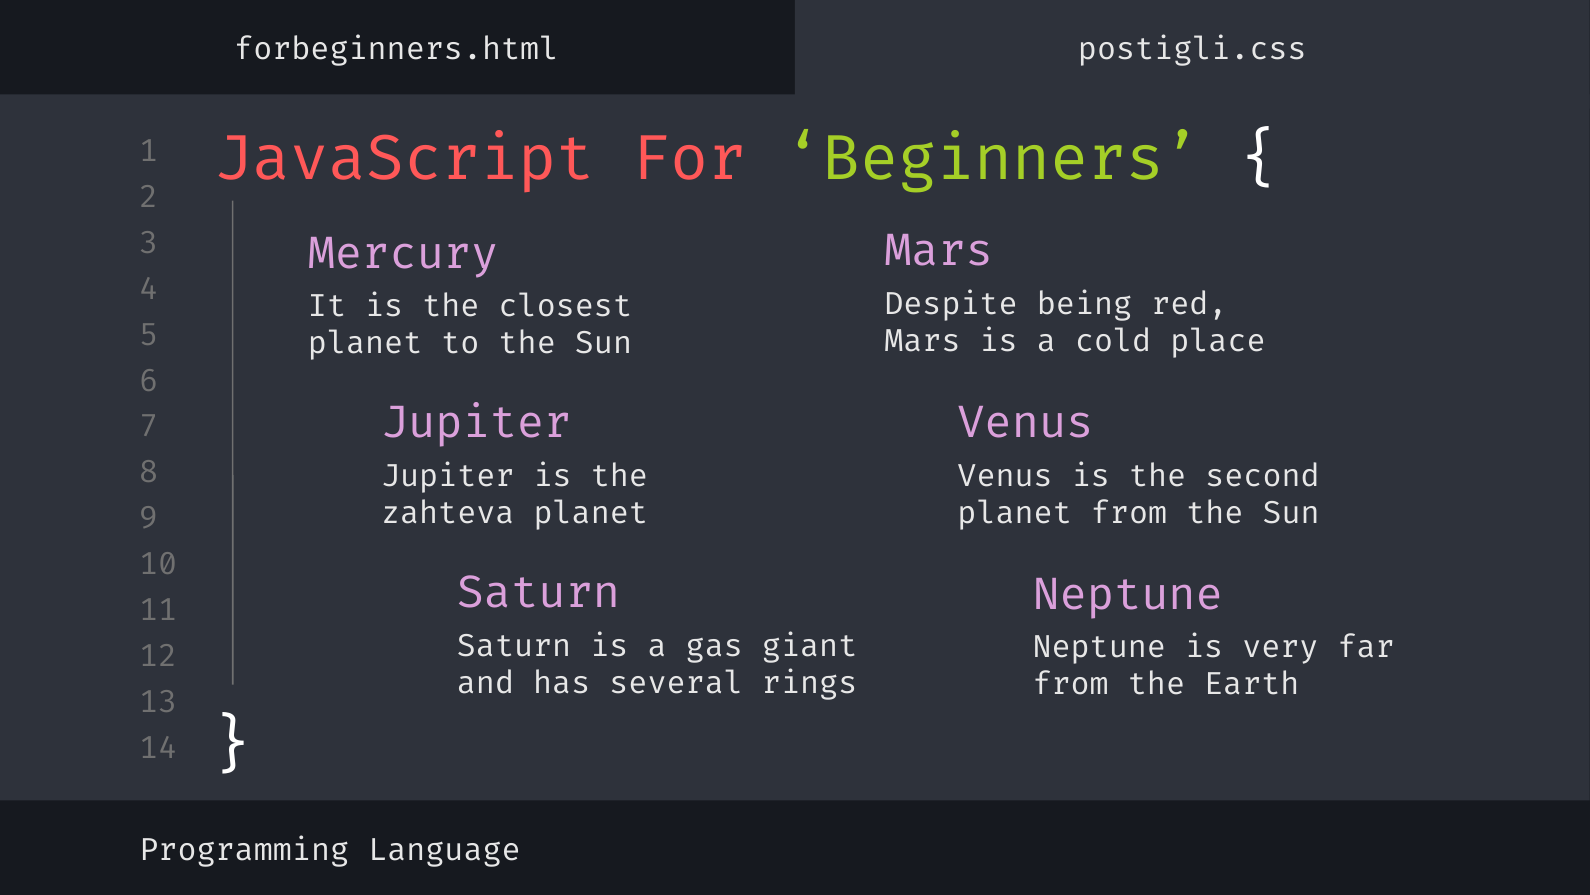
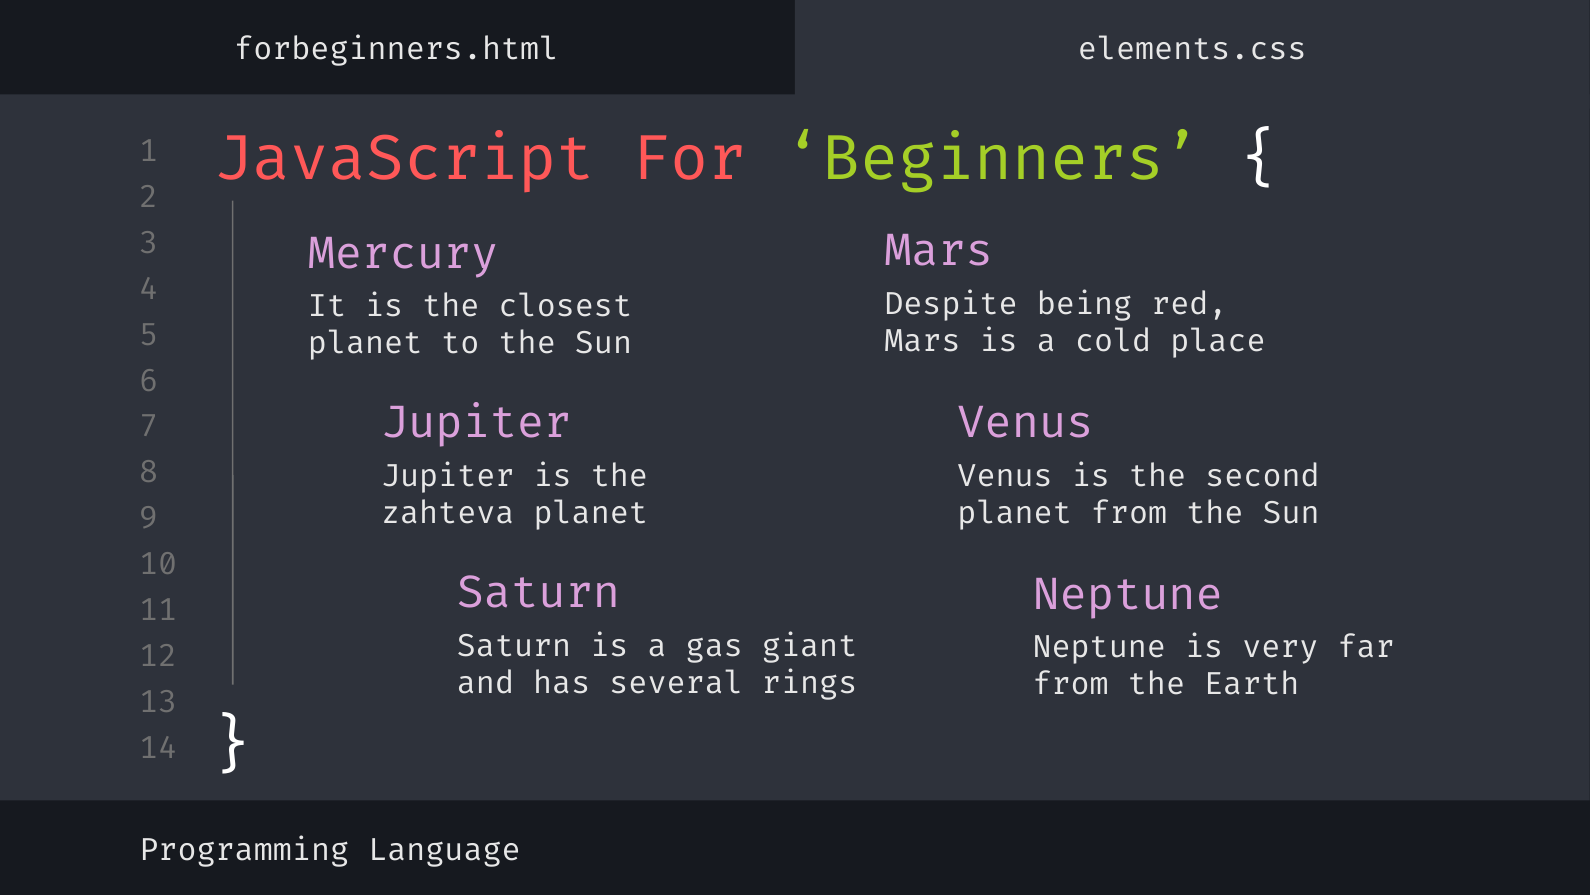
postigli.css: postigli.css -> elements.css
